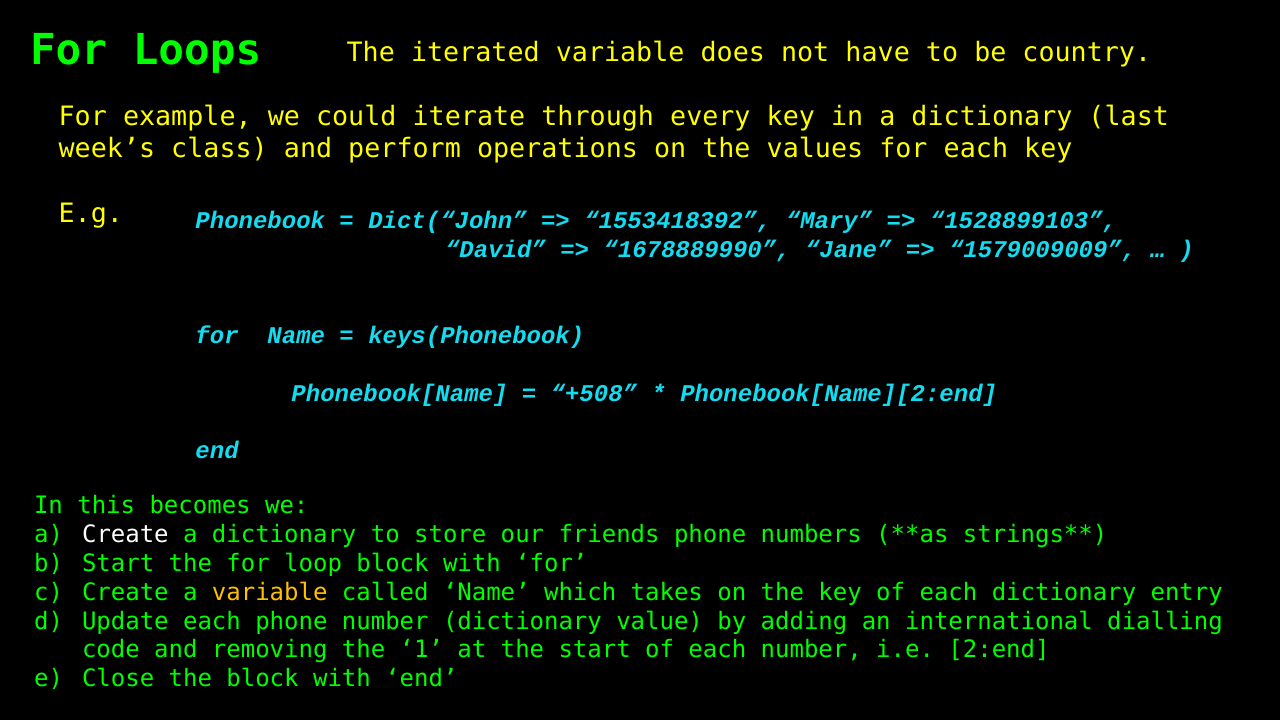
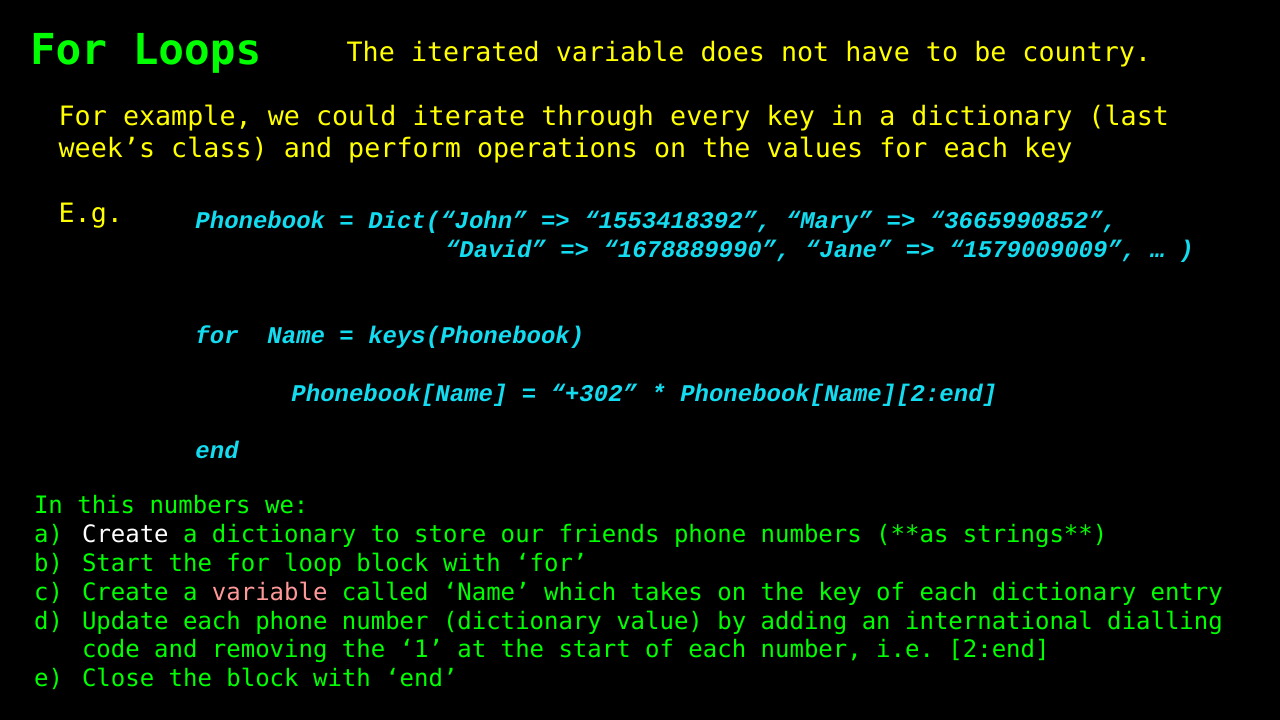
1528899103: 1528899103 -> 3665990852
+508: +508 -> +302
this becomes: becomes -> numbers
variable at (270, 592) colour: yellow -> pink
